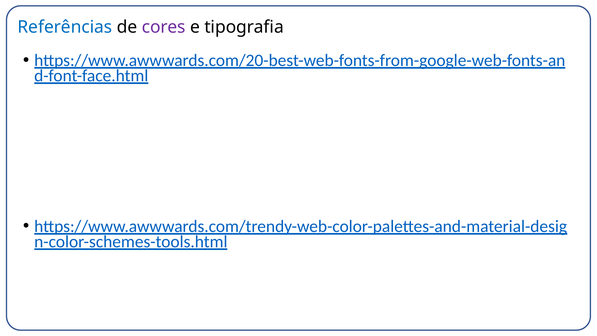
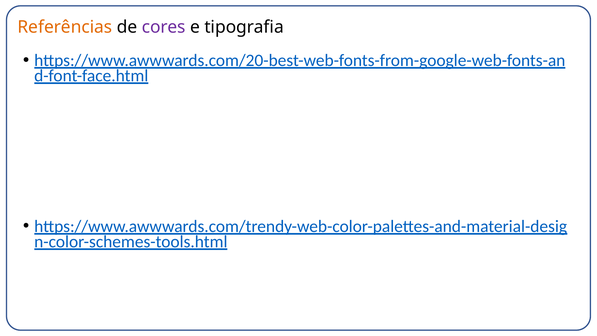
Referências colour: blue -> orange
